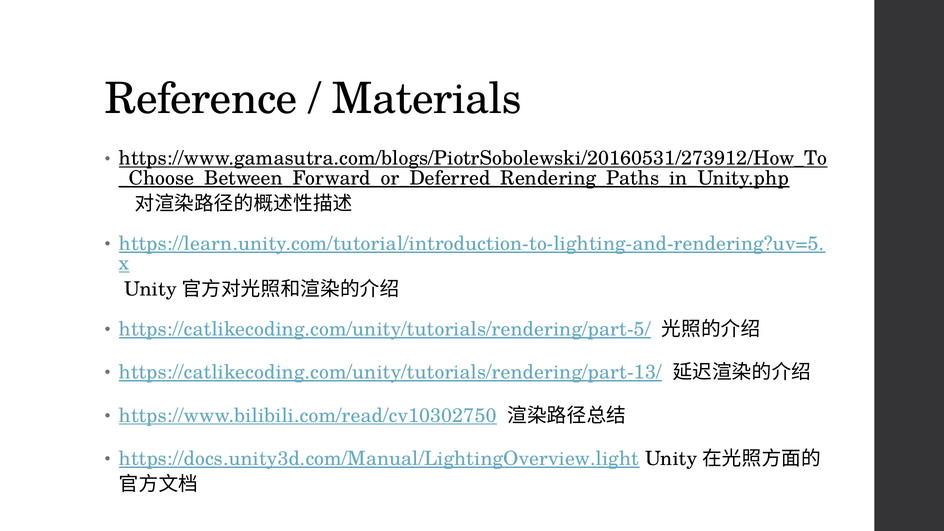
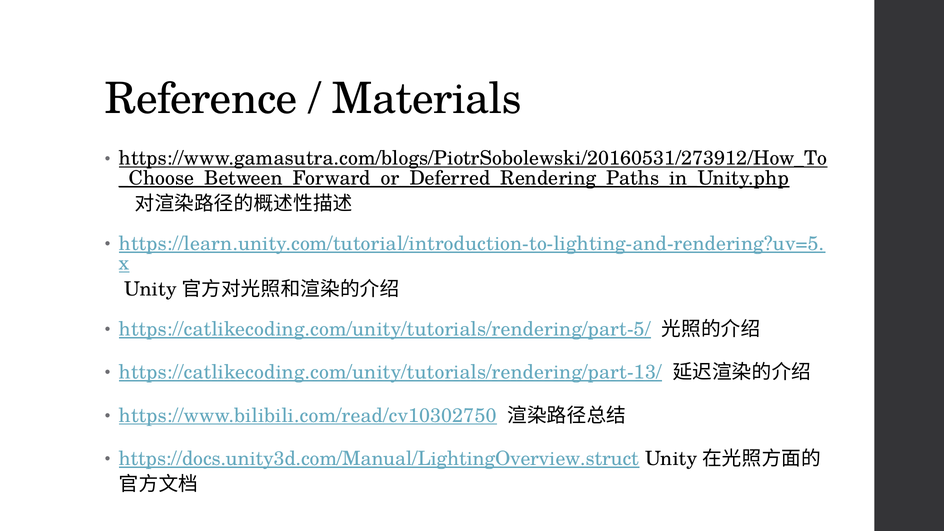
https://docs.unity3d.com/Manual/LightingOverview.light: https://docs.unity3d.com/Manual/LightingOverview.light -> https://docs.unity3d.com/Manual/LightingOverview.struct
